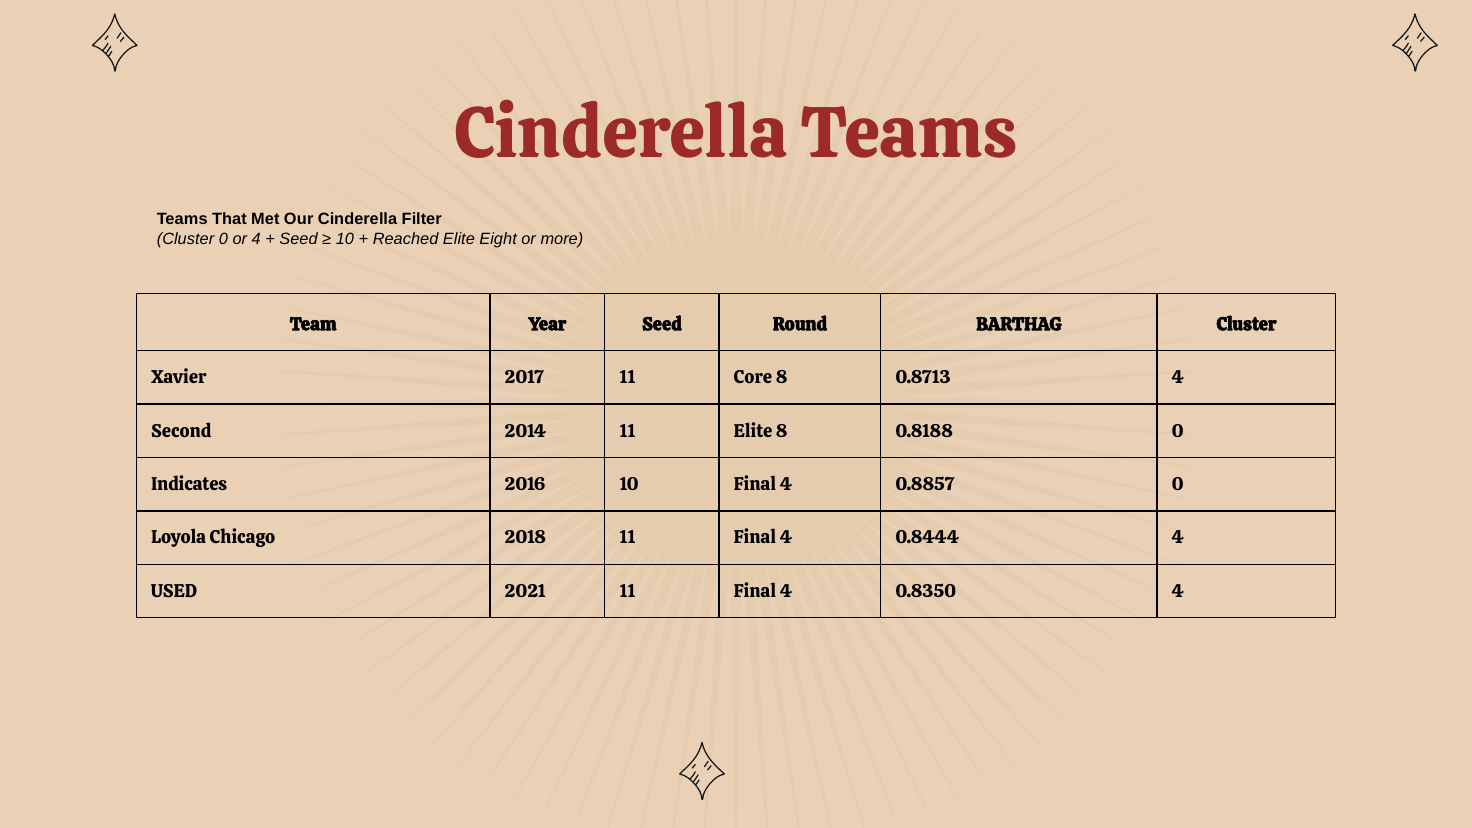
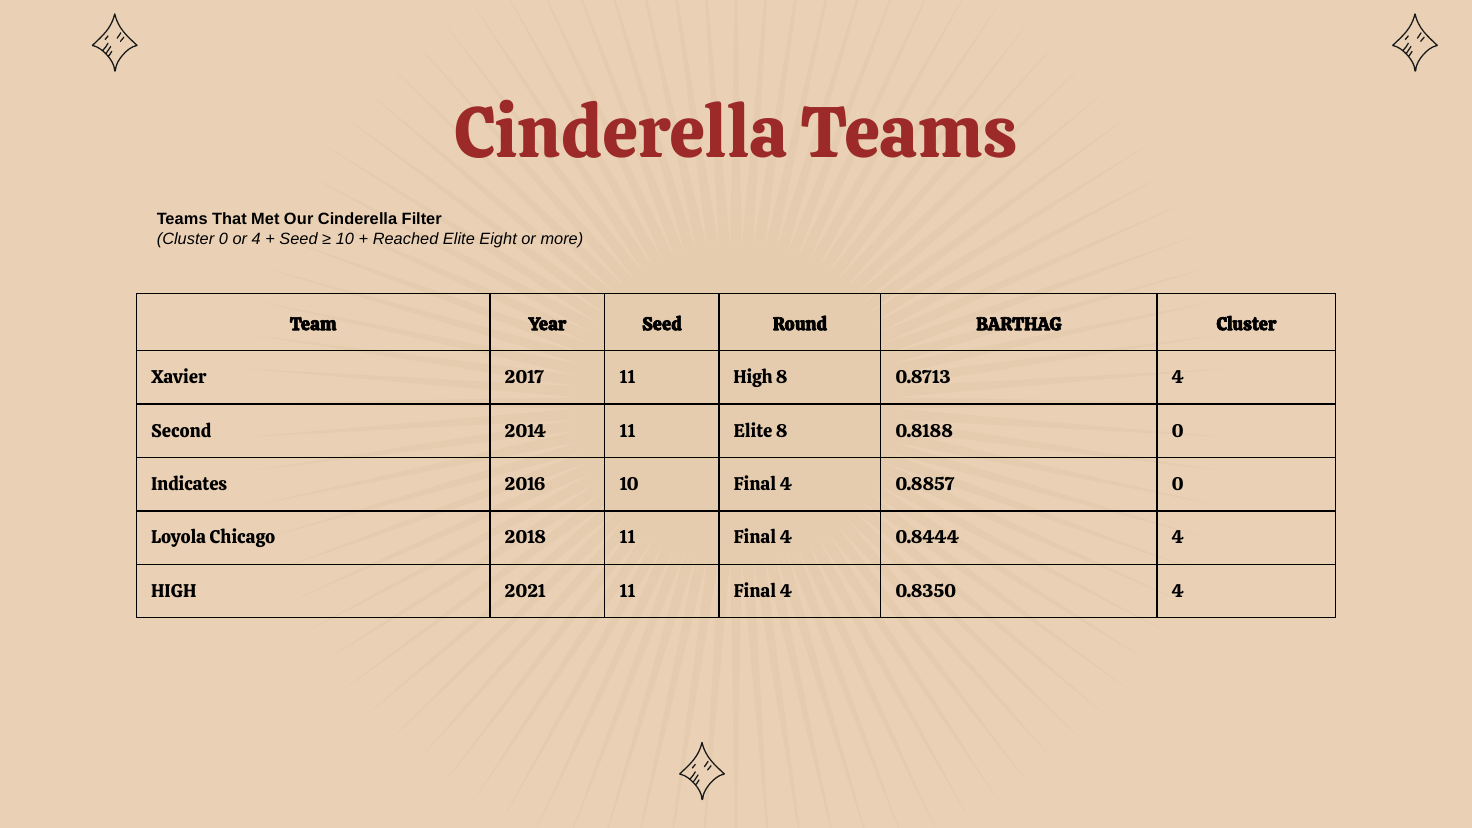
11 Core: Core -> High
USED at (174, 591): USED -> HIGH
